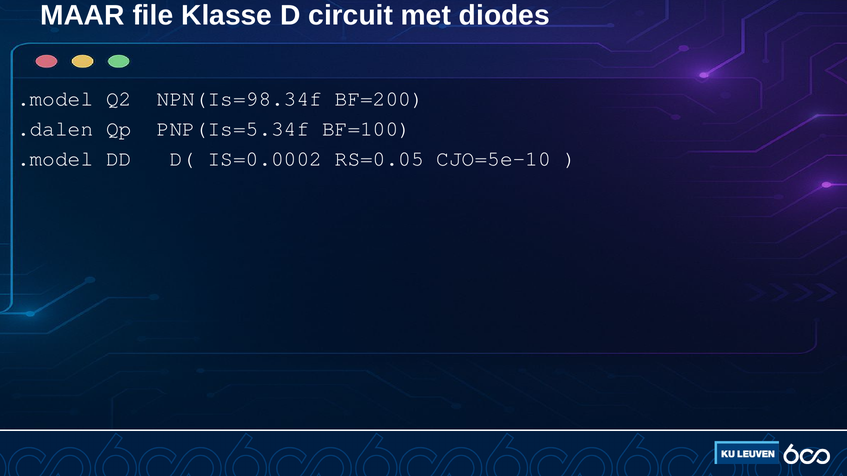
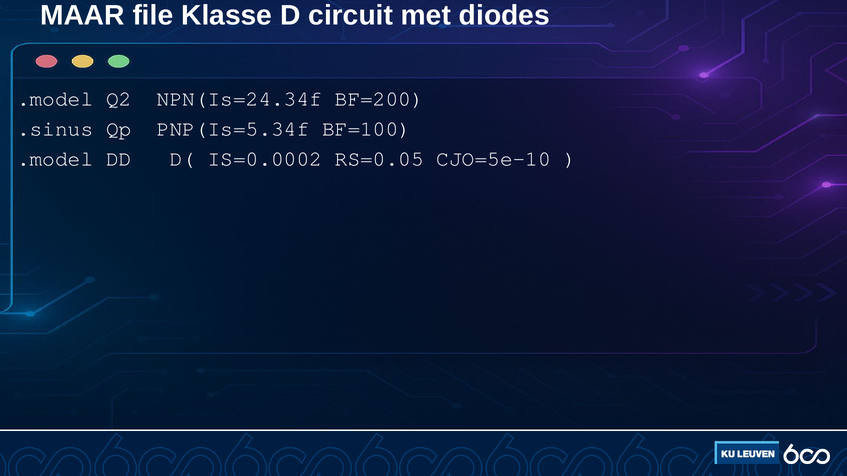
NPN(Is=98.34f: NPN(Is=98.34f -> NPN(Is=24.34f
.dalen: .dalen -> .sinus
